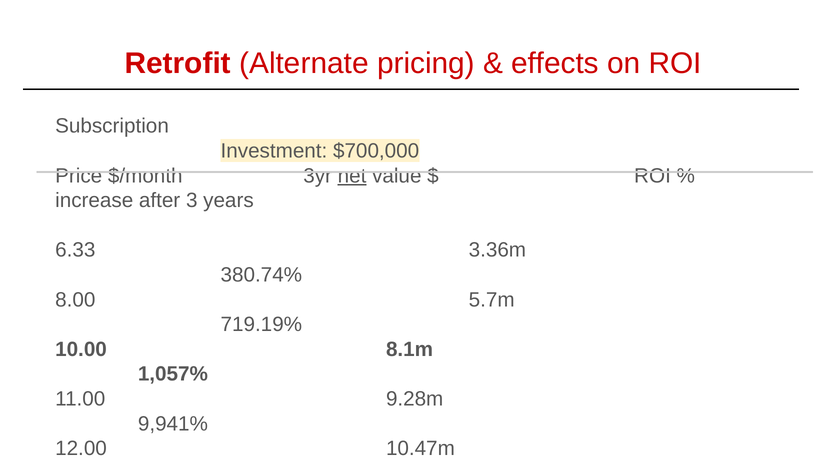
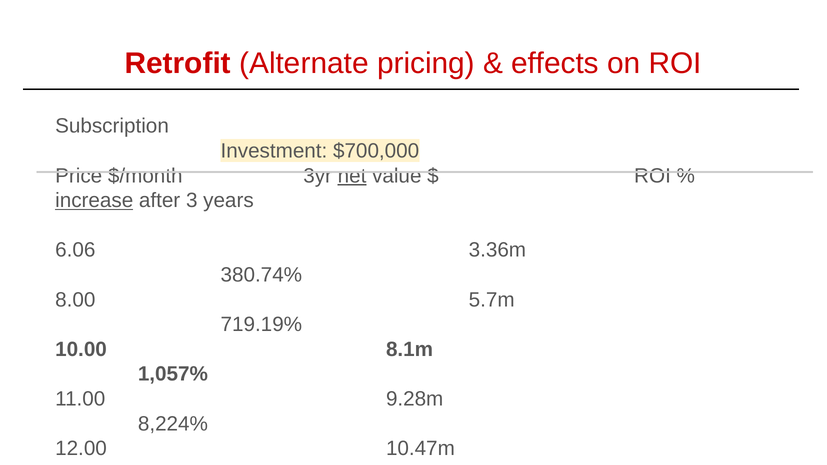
increase underline: none -> present
6.33: 6.33 -> 6.06
9,941%: 9,941% -> 8,224%
